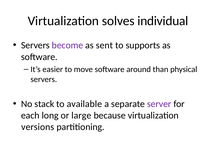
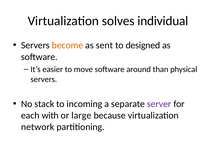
become colour: purple -> orange
supports: supports -> designed
available: available -> incoming
long: long -> with
versions: versions -> network
